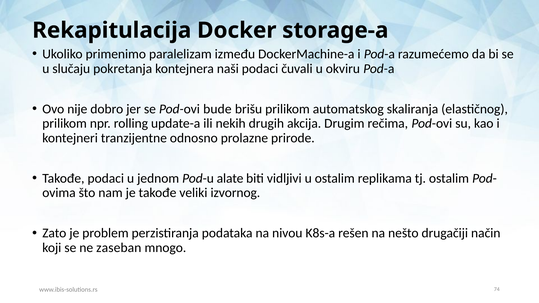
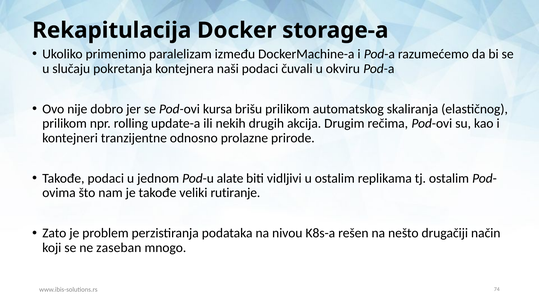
bude: bude -> kursa
izvornog: izvornog -> rutiranje
